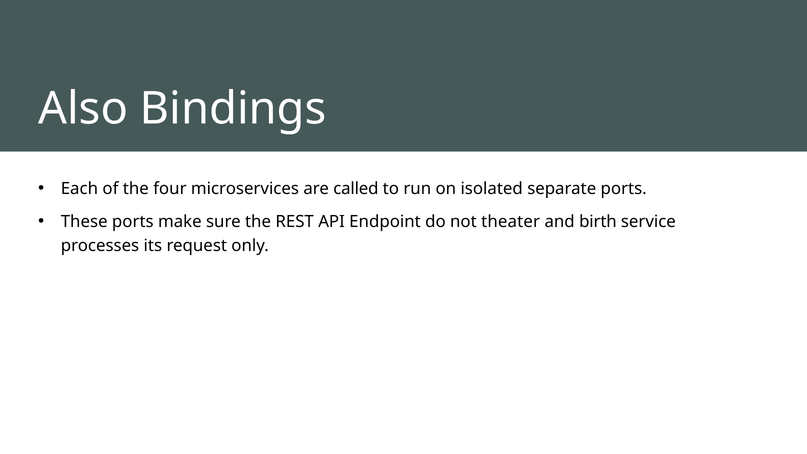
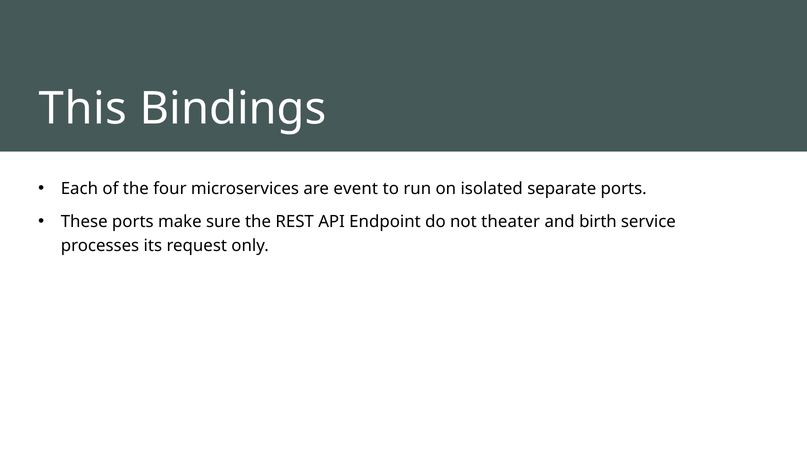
Also: Also -> This
called: called -> event
